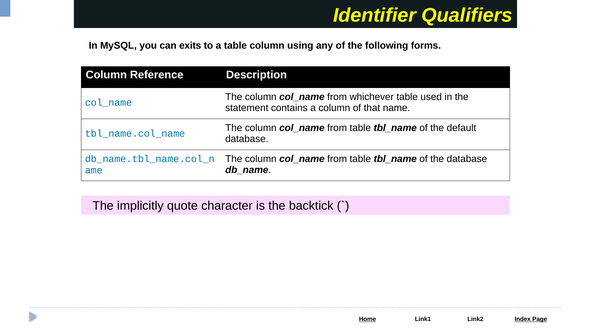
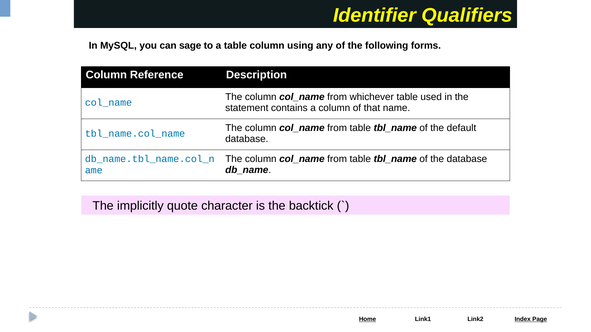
exits: exits -> sage
